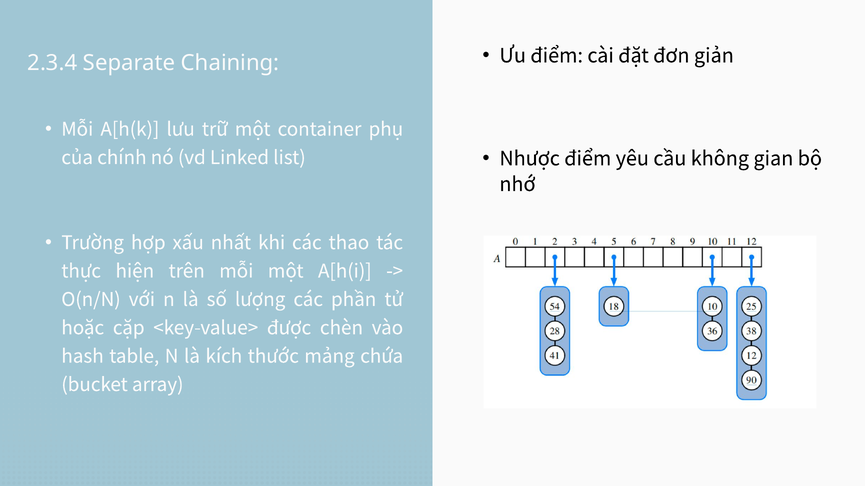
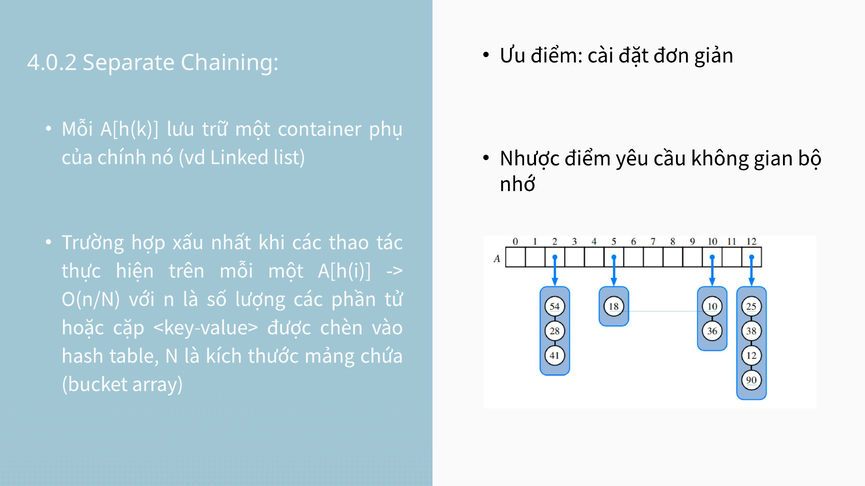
2.3.4: 2.3.4 -> 4.0.2
